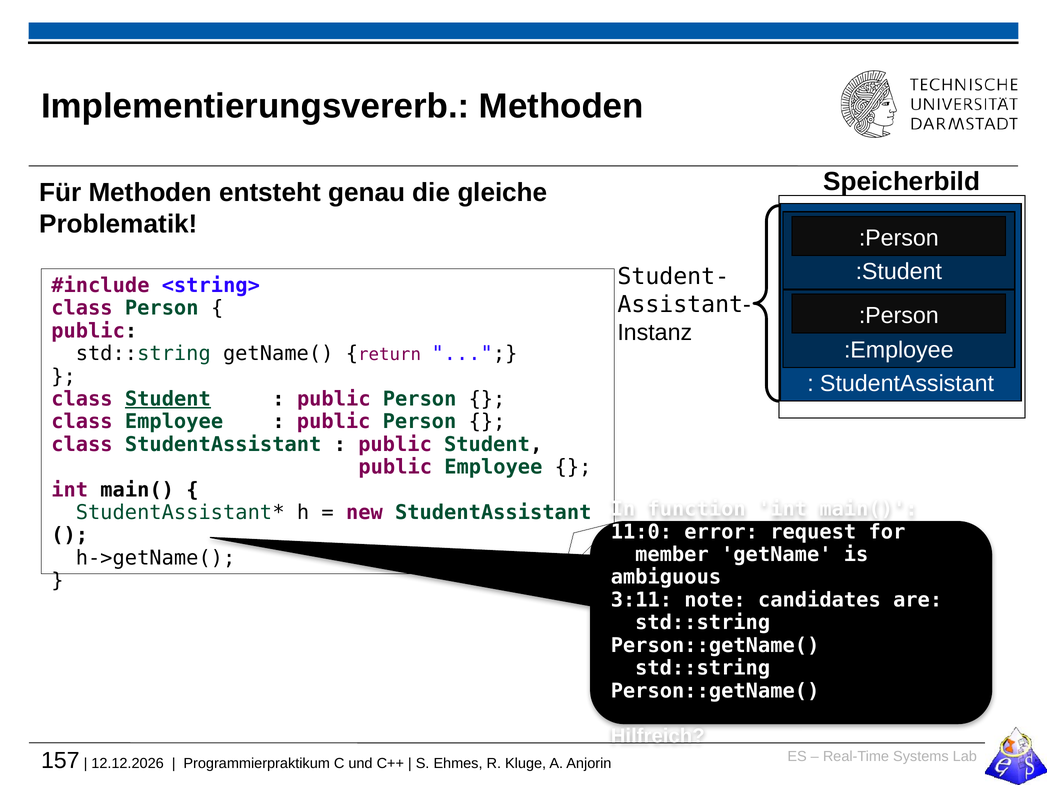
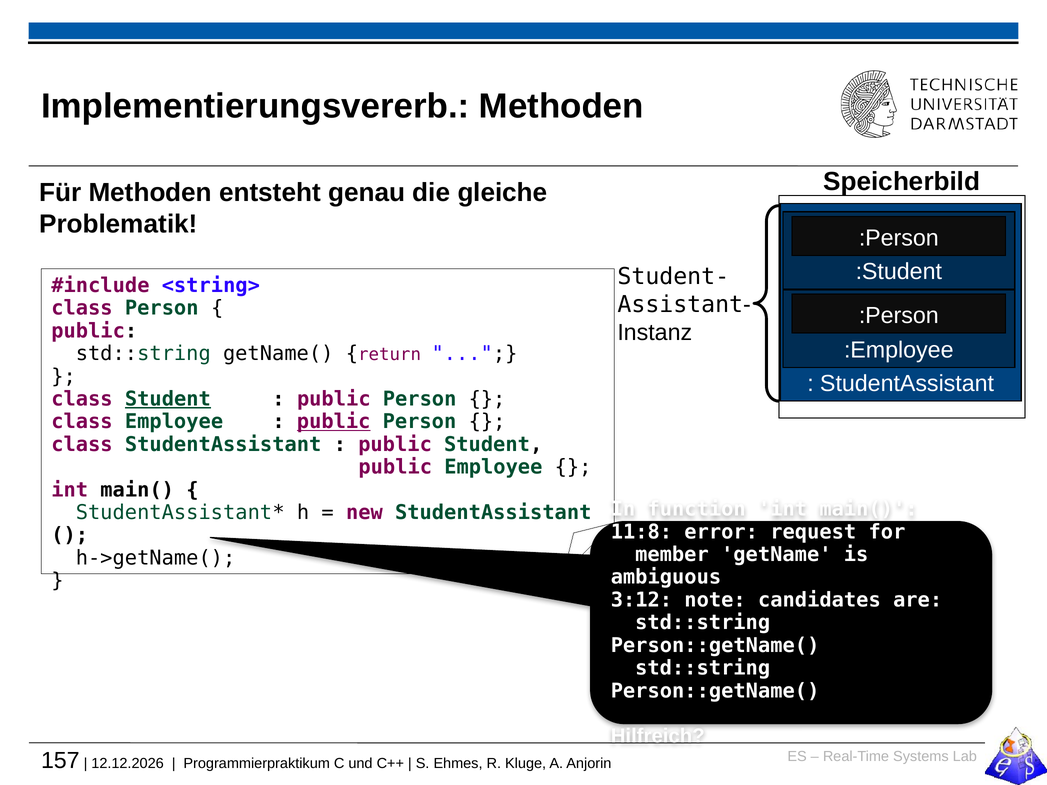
public at (334, 422) underline: none -> present
11:0: 11:0 -> 11:8
3:11: 3:11 -> 3:12
